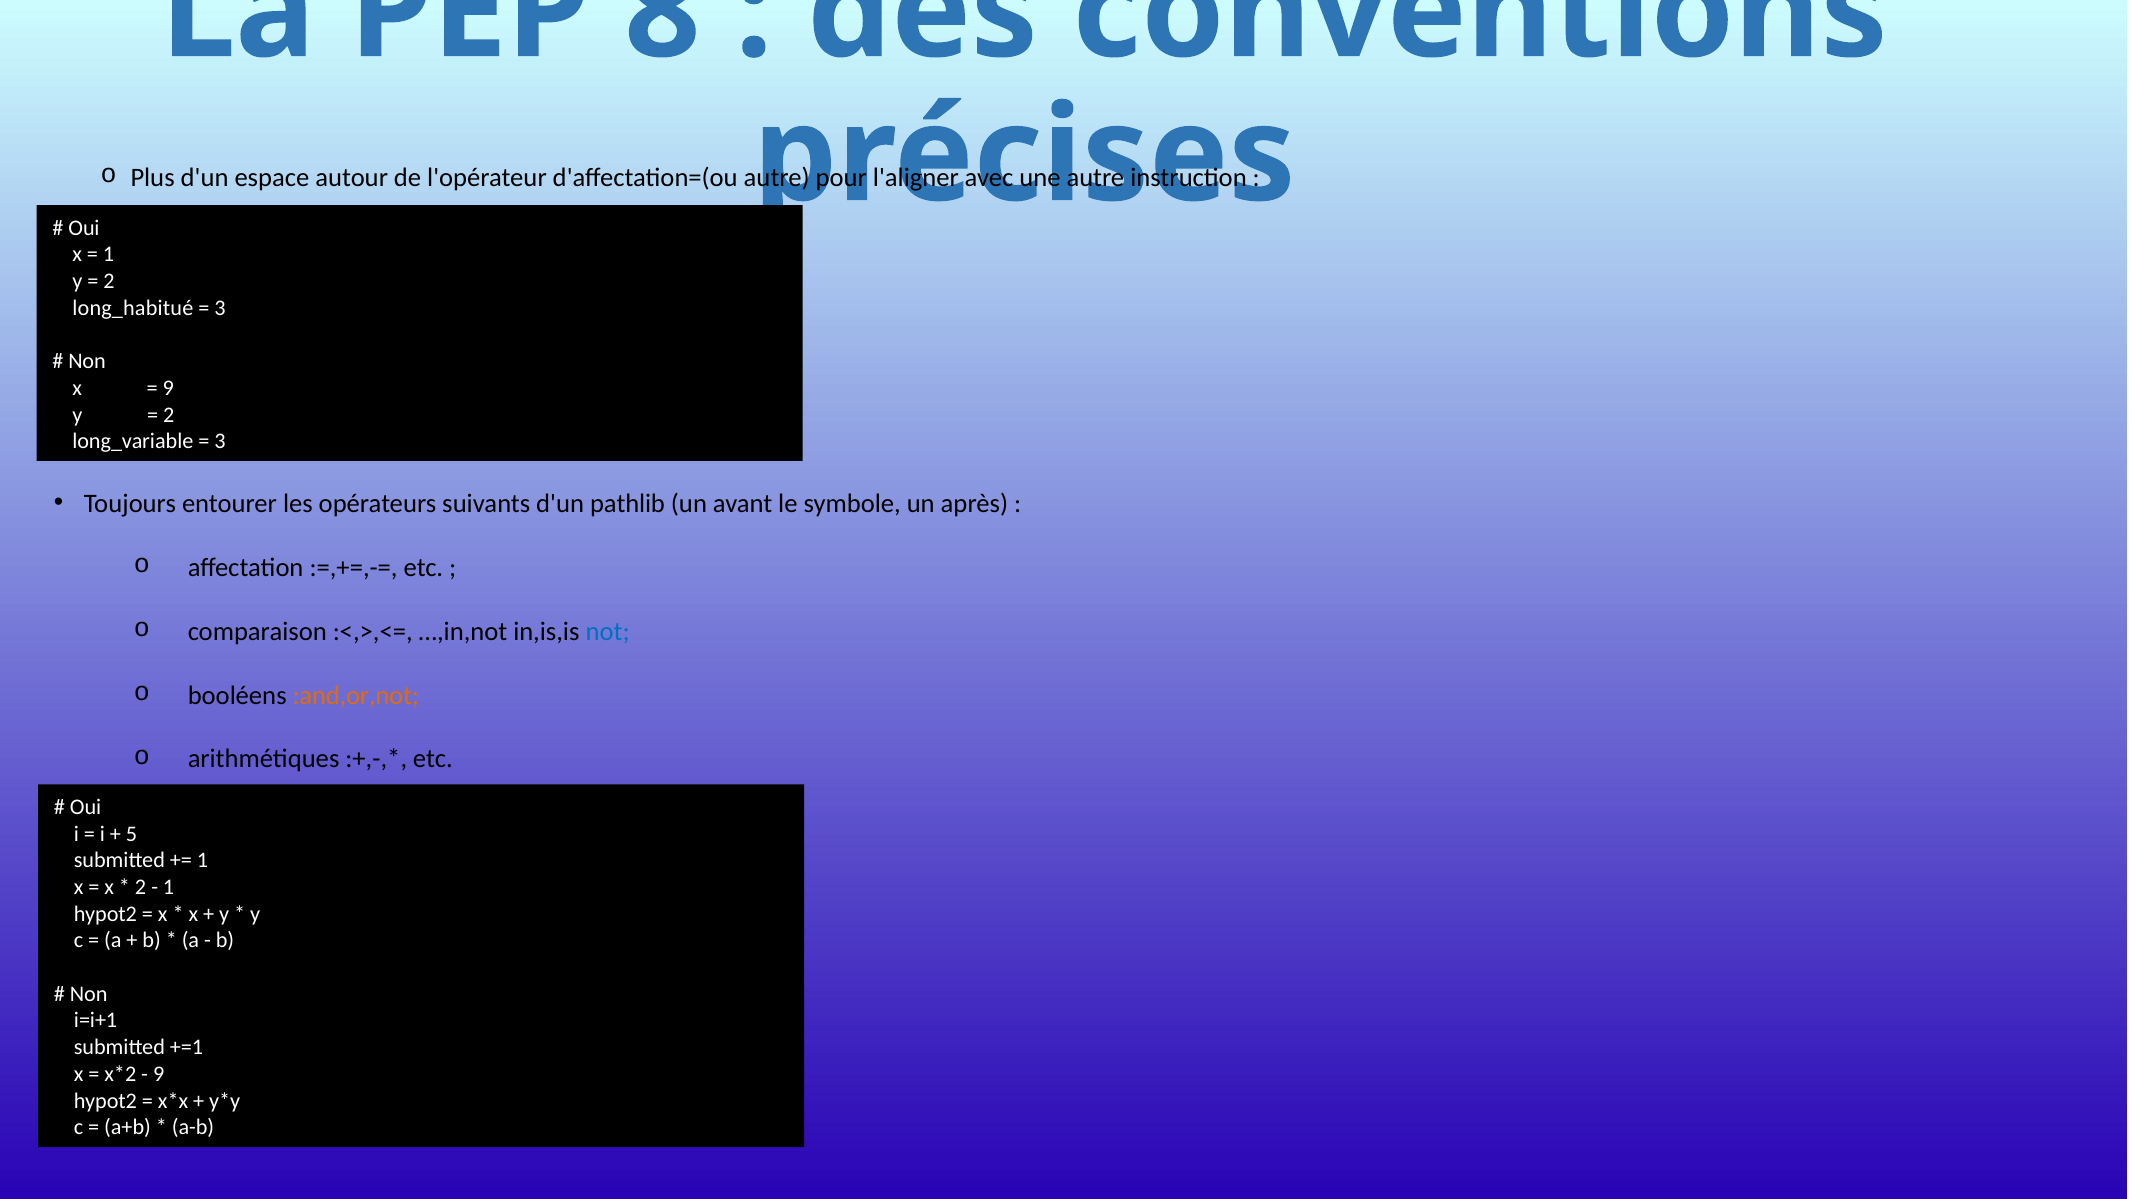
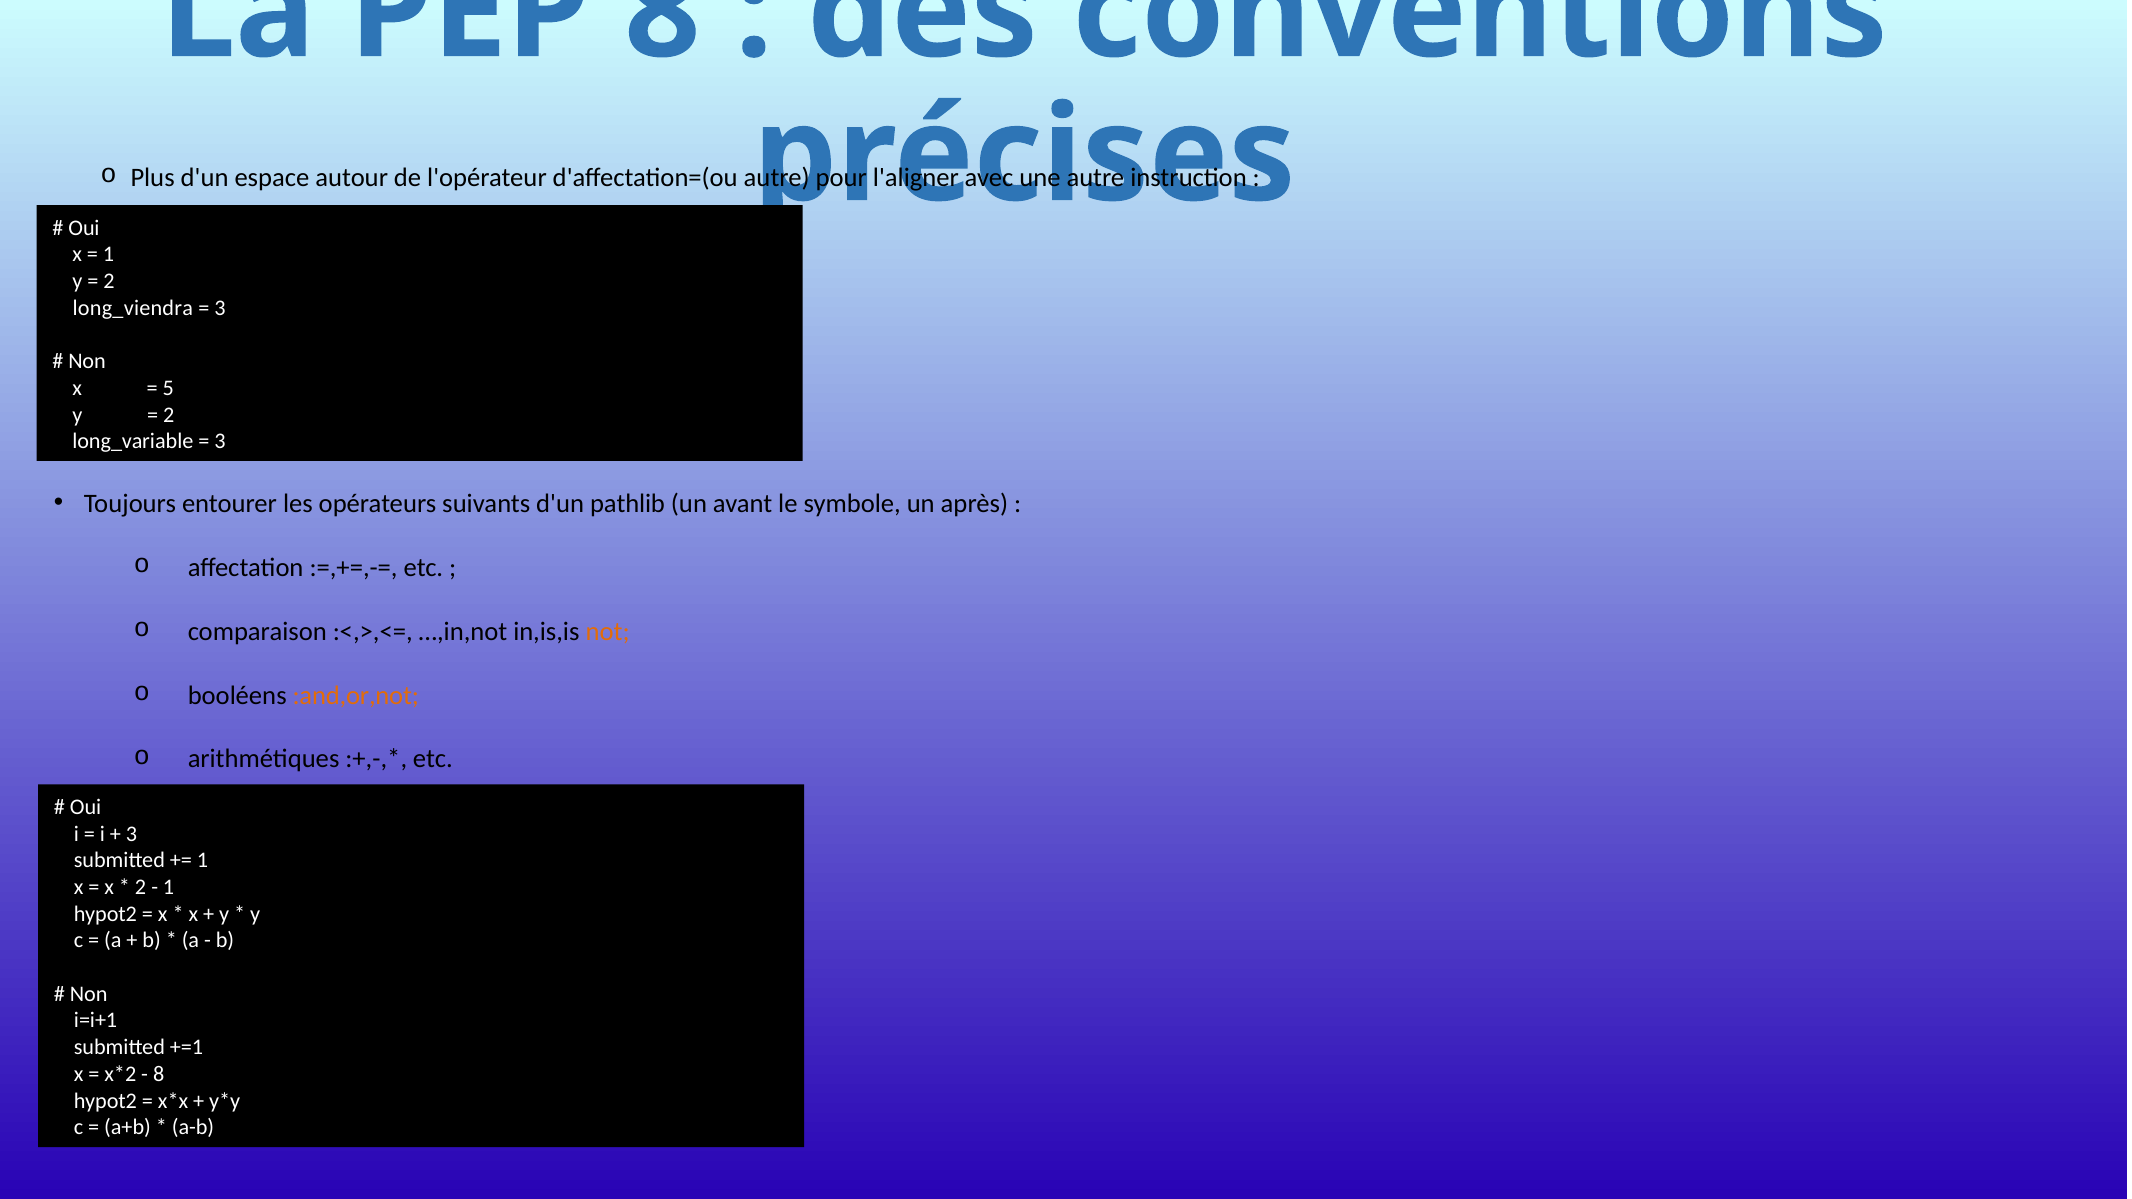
long_habitué: long_habitué -> long_viendra
9 at (168, 388): 9 -> 5
not colour: blue -> orange
5 at (132, 834): 5 -> 3
9 at (159, 1074): 9 -> 8
